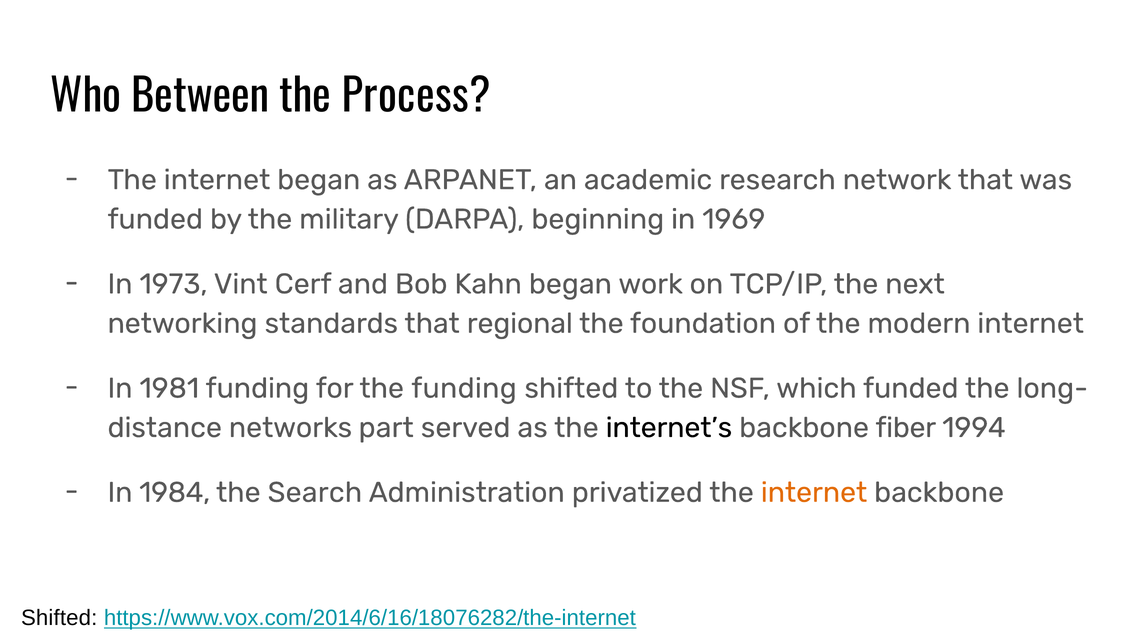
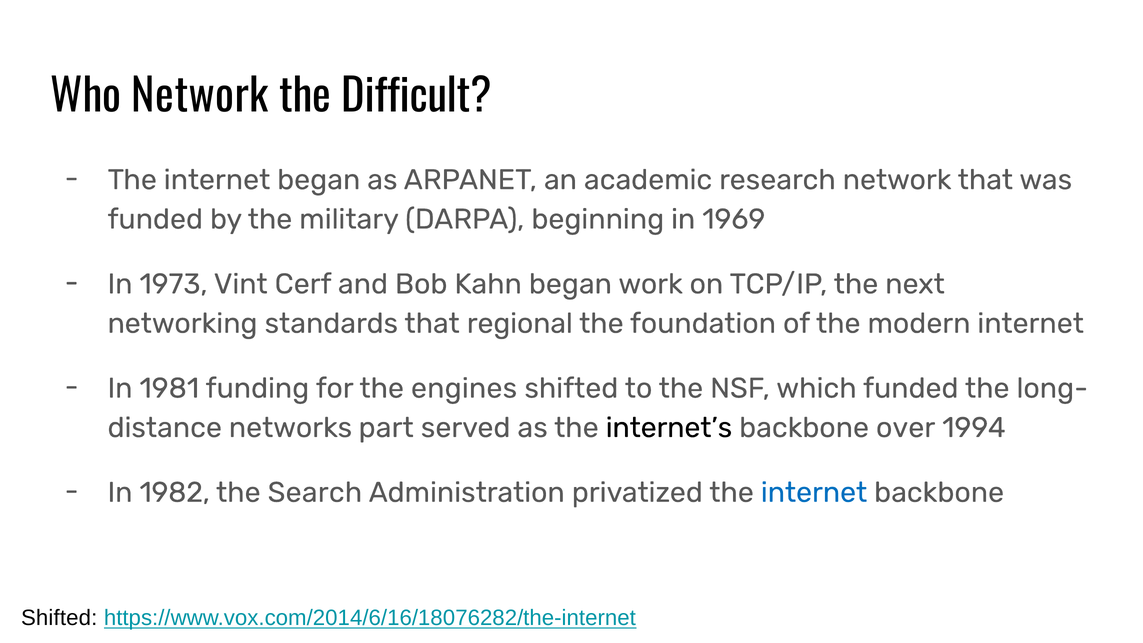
Who Between: Between -> Network
Process: Process -> Difficult
the funding: funding -> engines
fiber: fiber -> over
1984: 1984 -> 1982
internet at (814, 492) colour: orange -> blue
